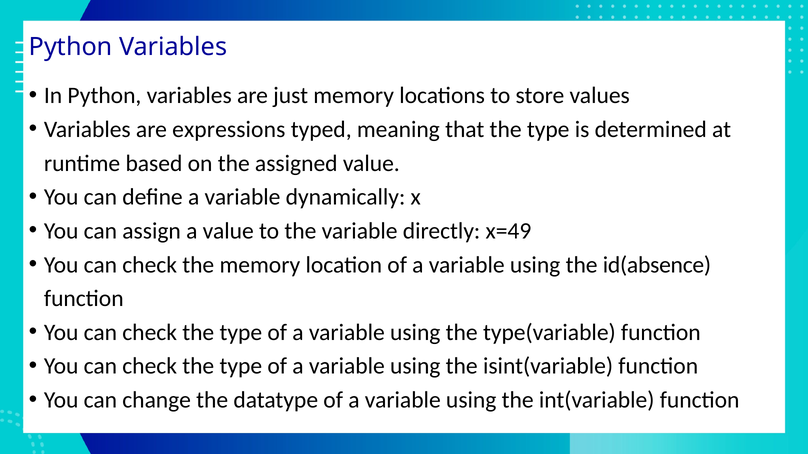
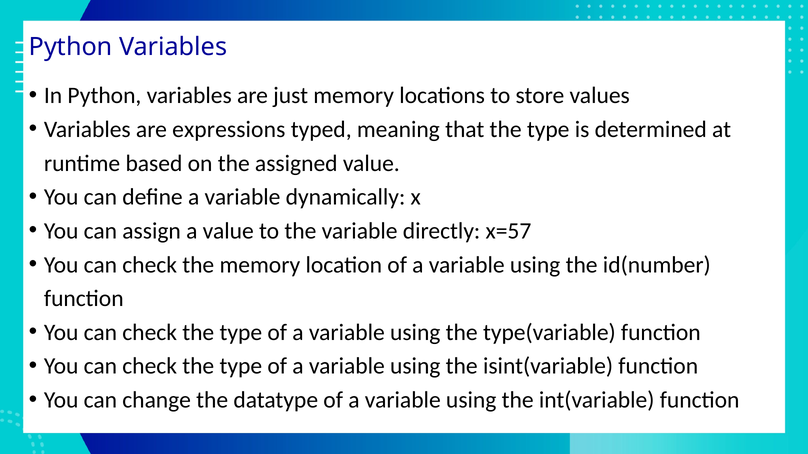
x=49: x=49 -> x=57
id(absence: id(absence -> id(number
